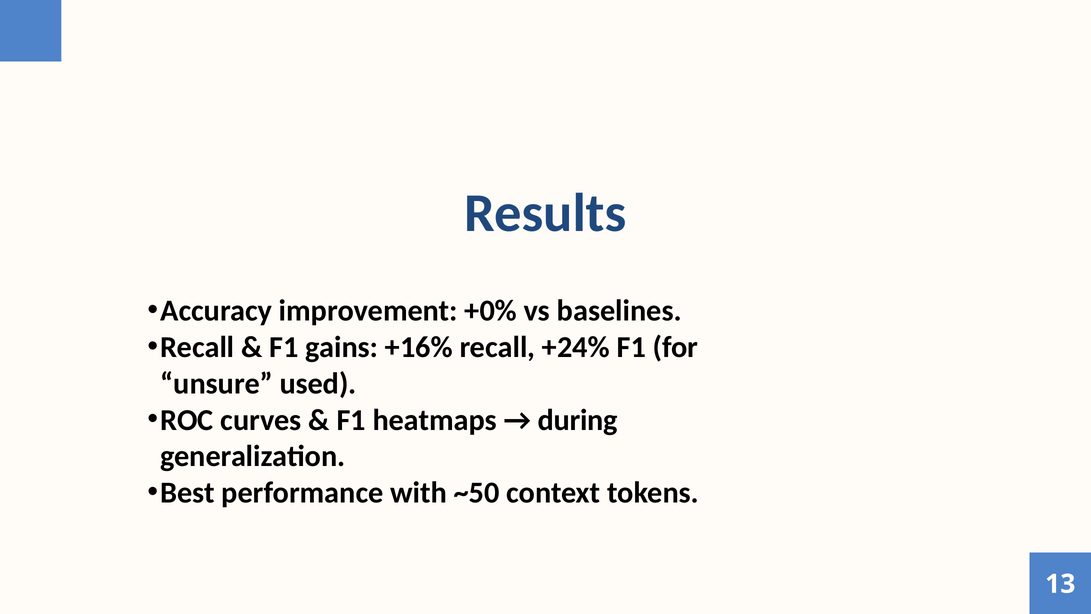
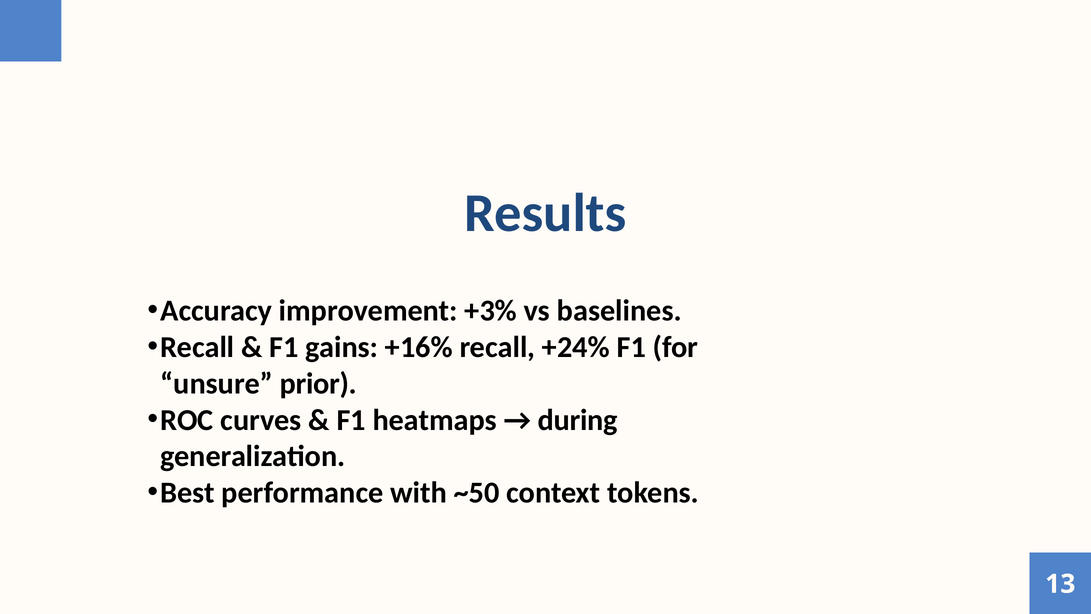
+0%: +0% -> +3%
used: used -> prior
